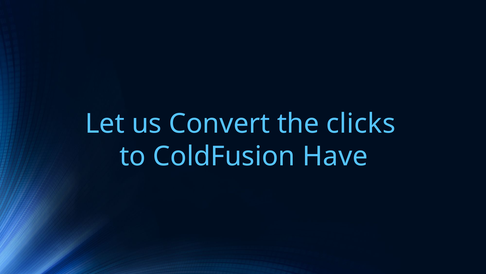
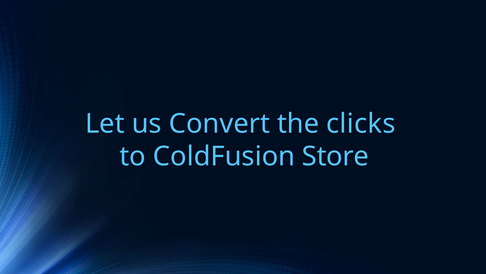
Have: Have -> Store
